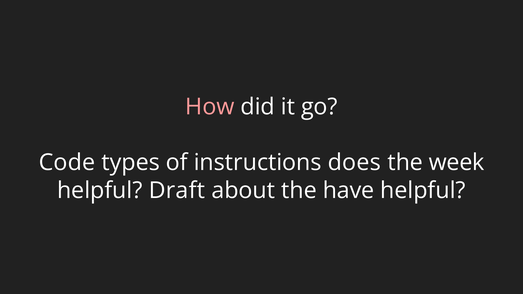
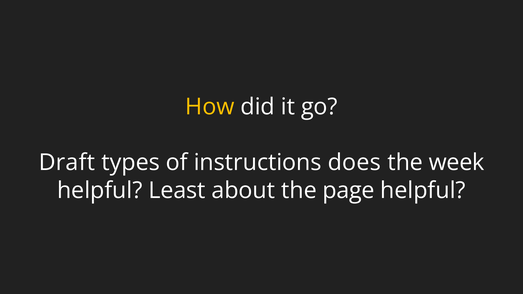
How colour: pink -> yellow
Code: Code -> Draft
Draft: Draft -> Least
have: have -> page
